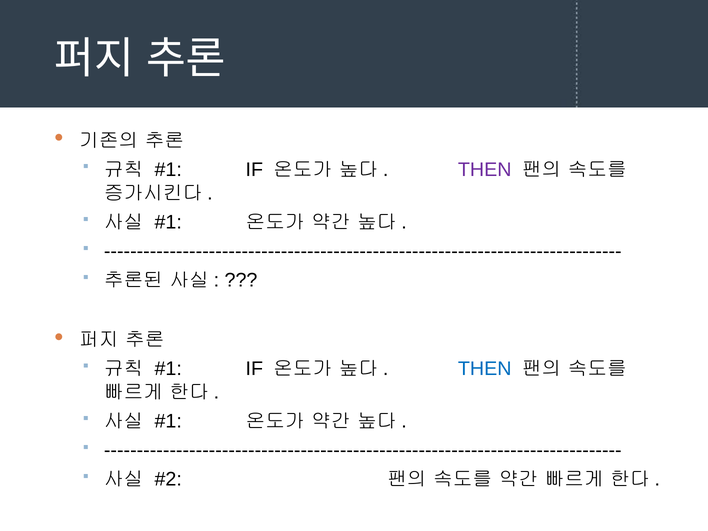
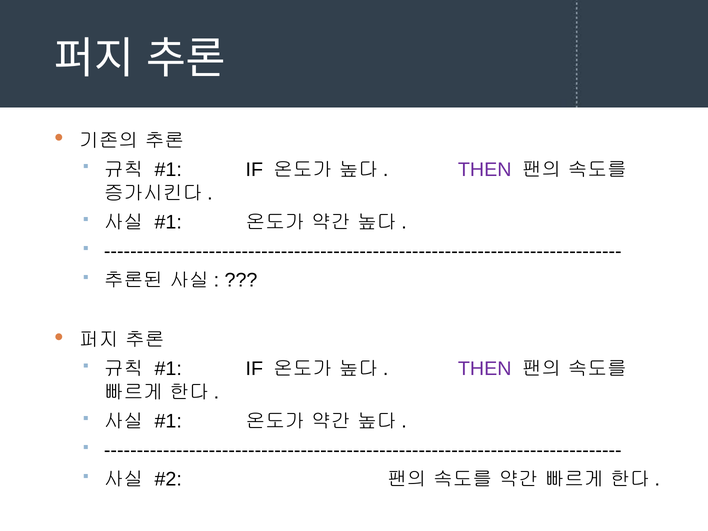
THEN at (485, 369) colour: blue -> purple
